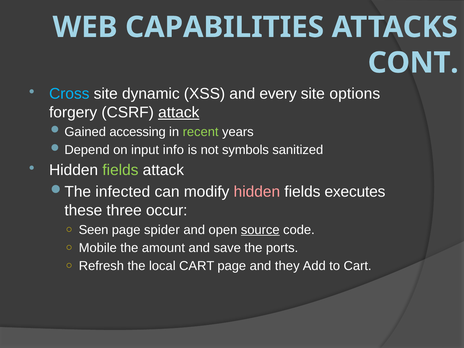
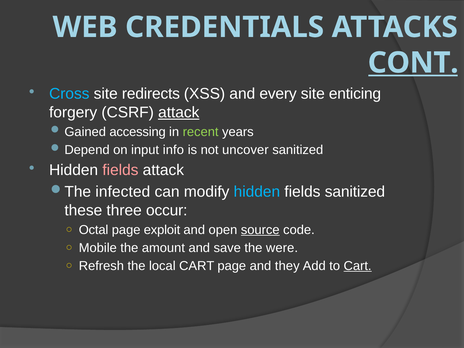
CAPABILITIES: CAPABILITIES -> CREDENTIALS
CONT underline: none -> present
dynamic: dynamic -> redirects
options: options -> enticing
symbols: symbols -> uncover
fields at (120, 170) colour: light green -> pink
hidden at (257, 192) colour: pink -> light blue
fields executes: executes -> sanitized
Seen: Seen -> Octal
spider: spider -> exploit
ports: ports -> were
Cart at (358, 266) underline: none -> present
